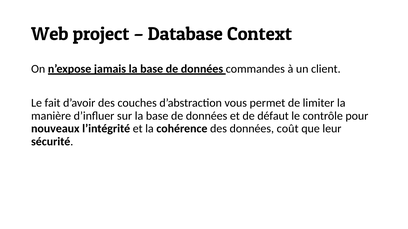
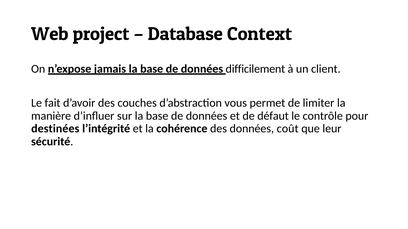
commandes: commandes -> difficilement
nouveaux: nouveaux -> destinées
